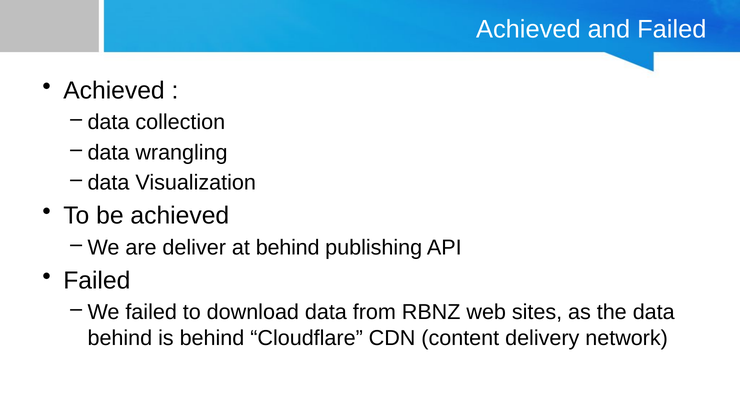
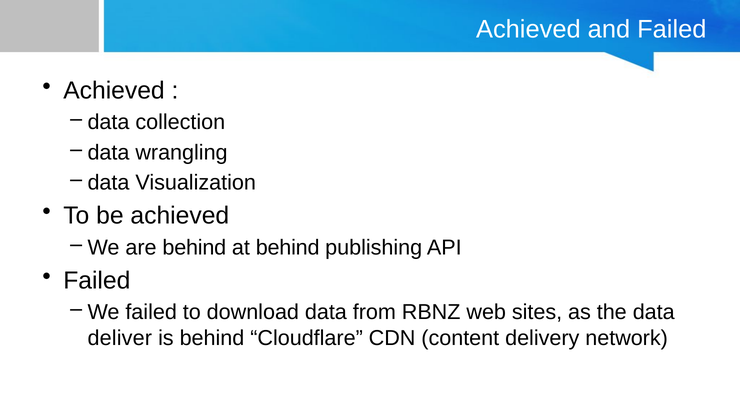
are deliver: deliver -> behind
behind at (120, 338): behind -> deliver
